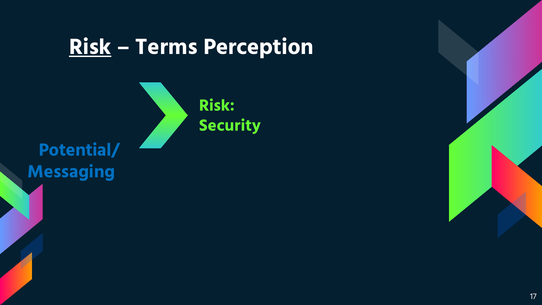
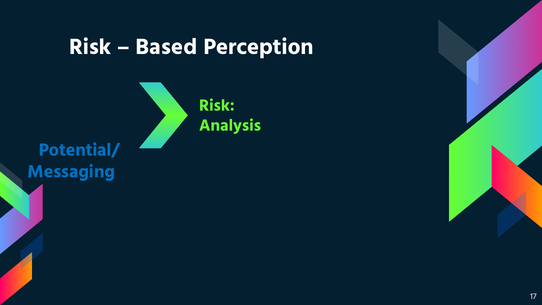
Risk at (90, 47) underline: present -> none
Terms: Terms -> Based
Security: Security -> Analysis
